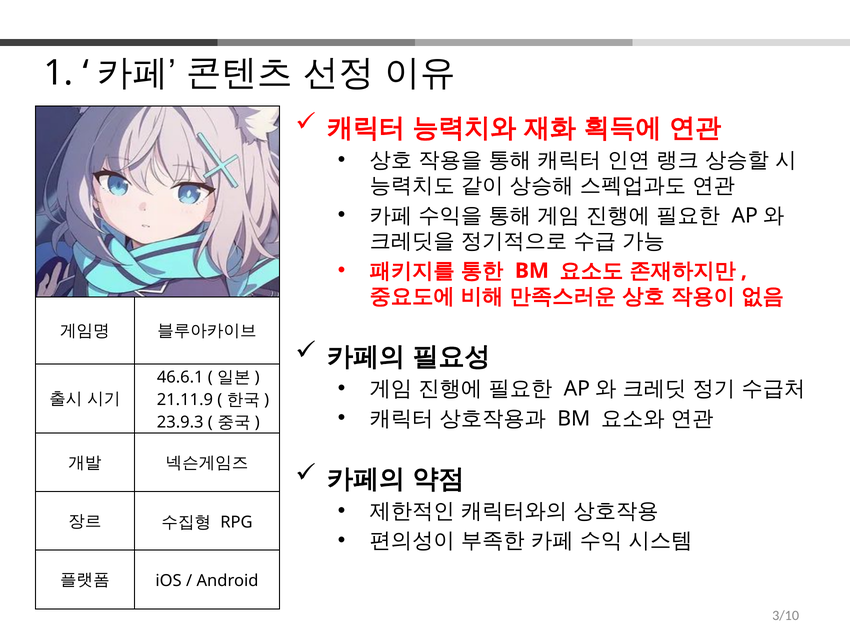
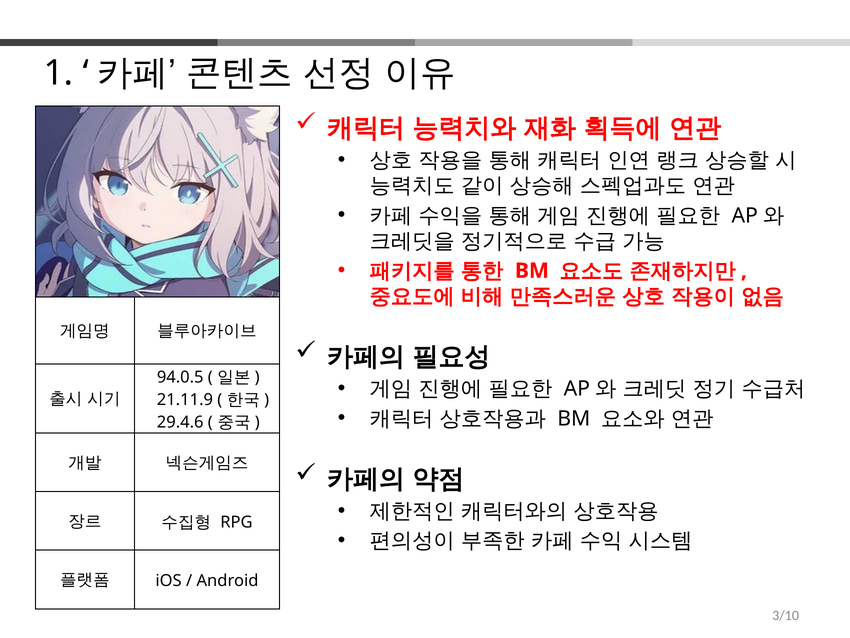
46.6.1: 46.6.1 -> 94.0.5
23.9.3: 23.9.3 -> 29.4.6
